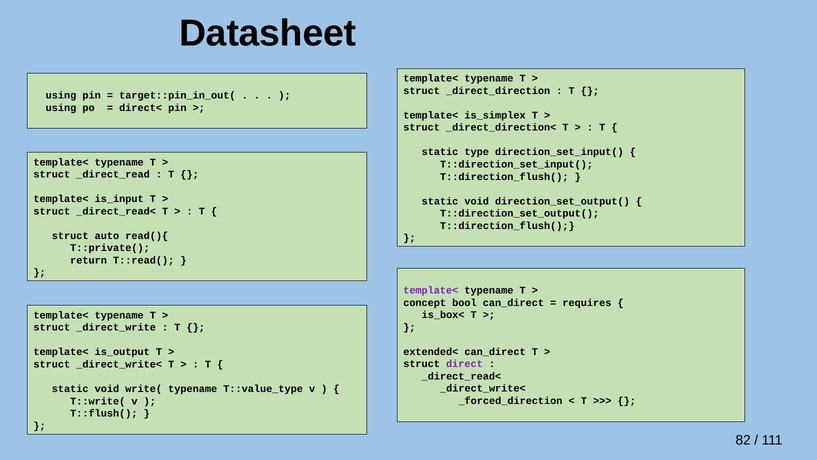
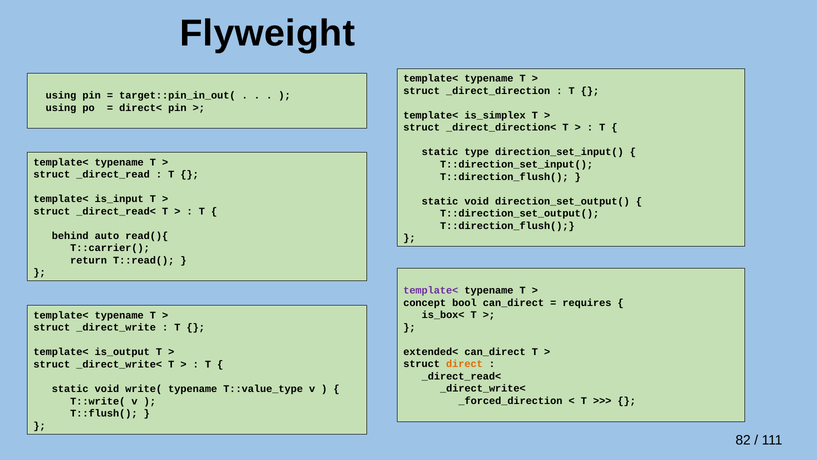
Datasheet: Datasheet -> Flyweight
struct at (70, 236): struct -> behind
T::private(: T::private( -> T::carrier(
direct colour: purple -> orange
